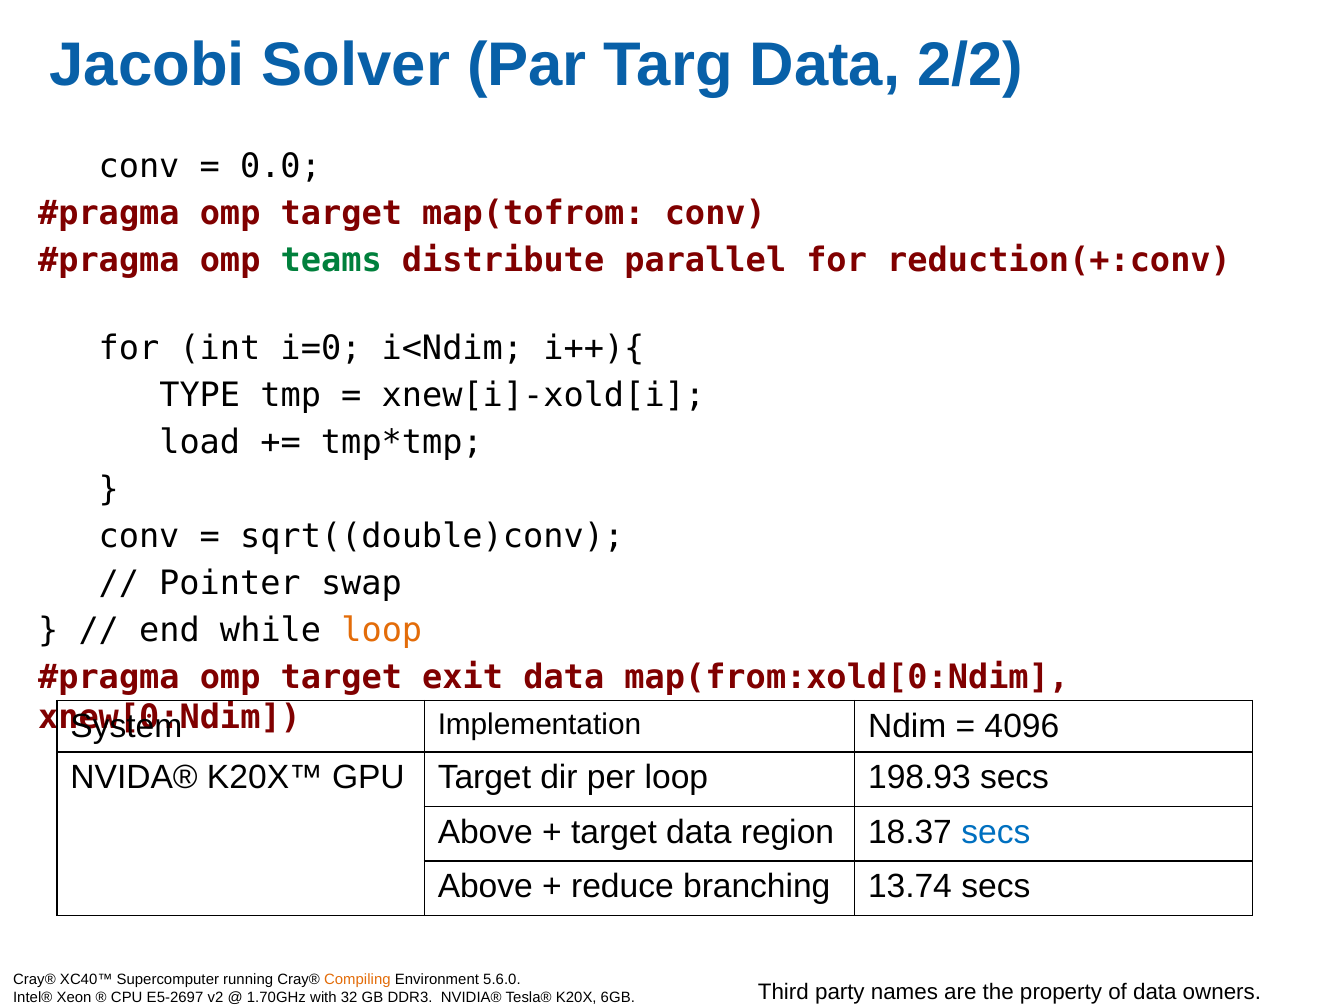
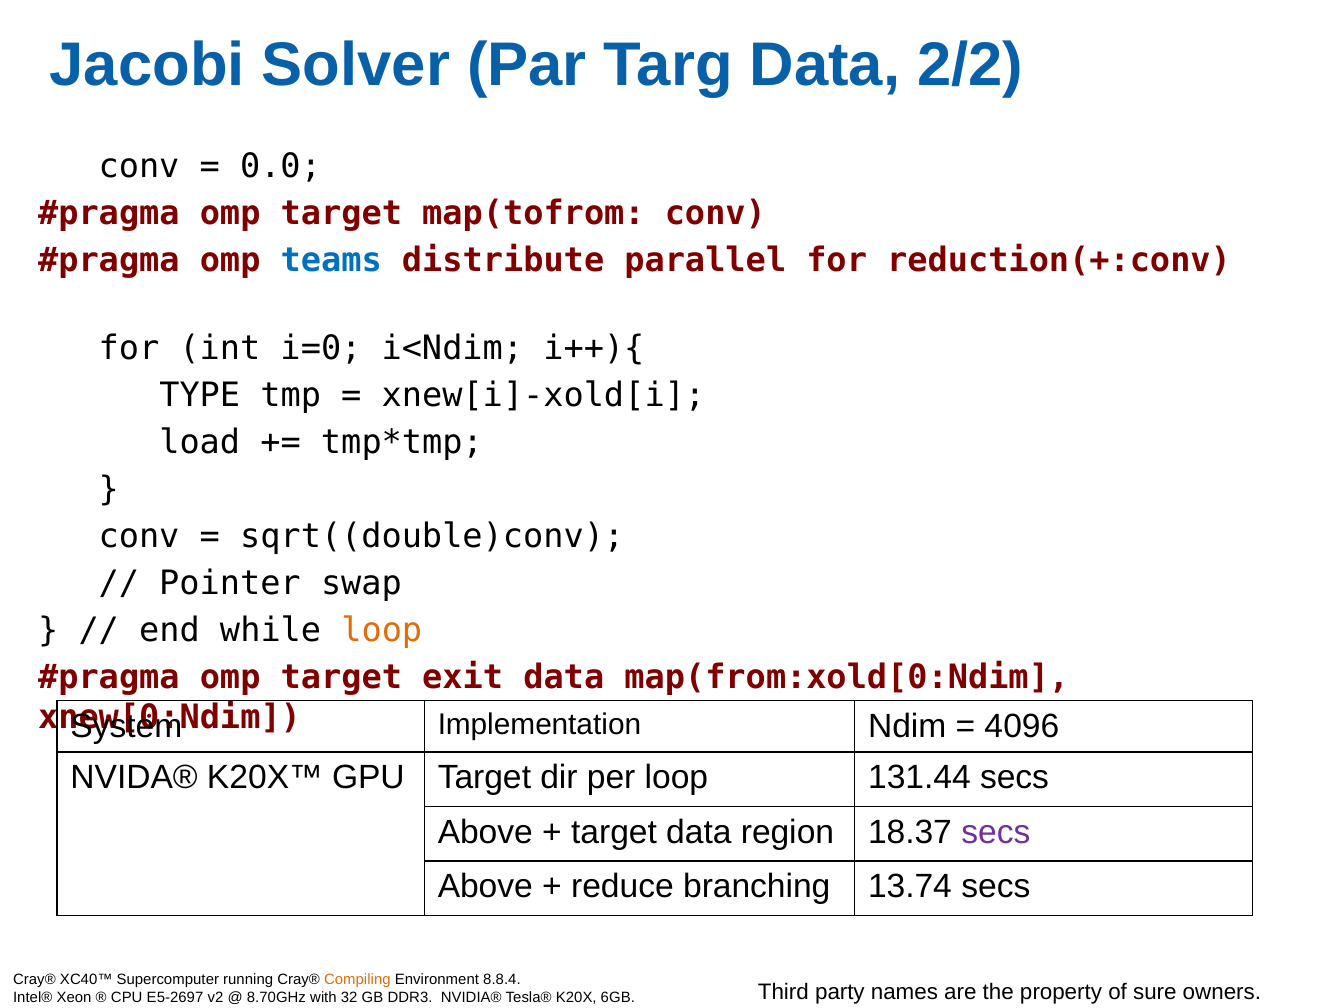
teams colour: green -> blue
198.93: 198.93 -> 131.44
secs at (996, 832) colour: blue -> purple
5.6.0: 5.6.0 -> 8.8.4
1.70GHz: 1.70GHz -> 8.70GHz
of data: data -> sure
